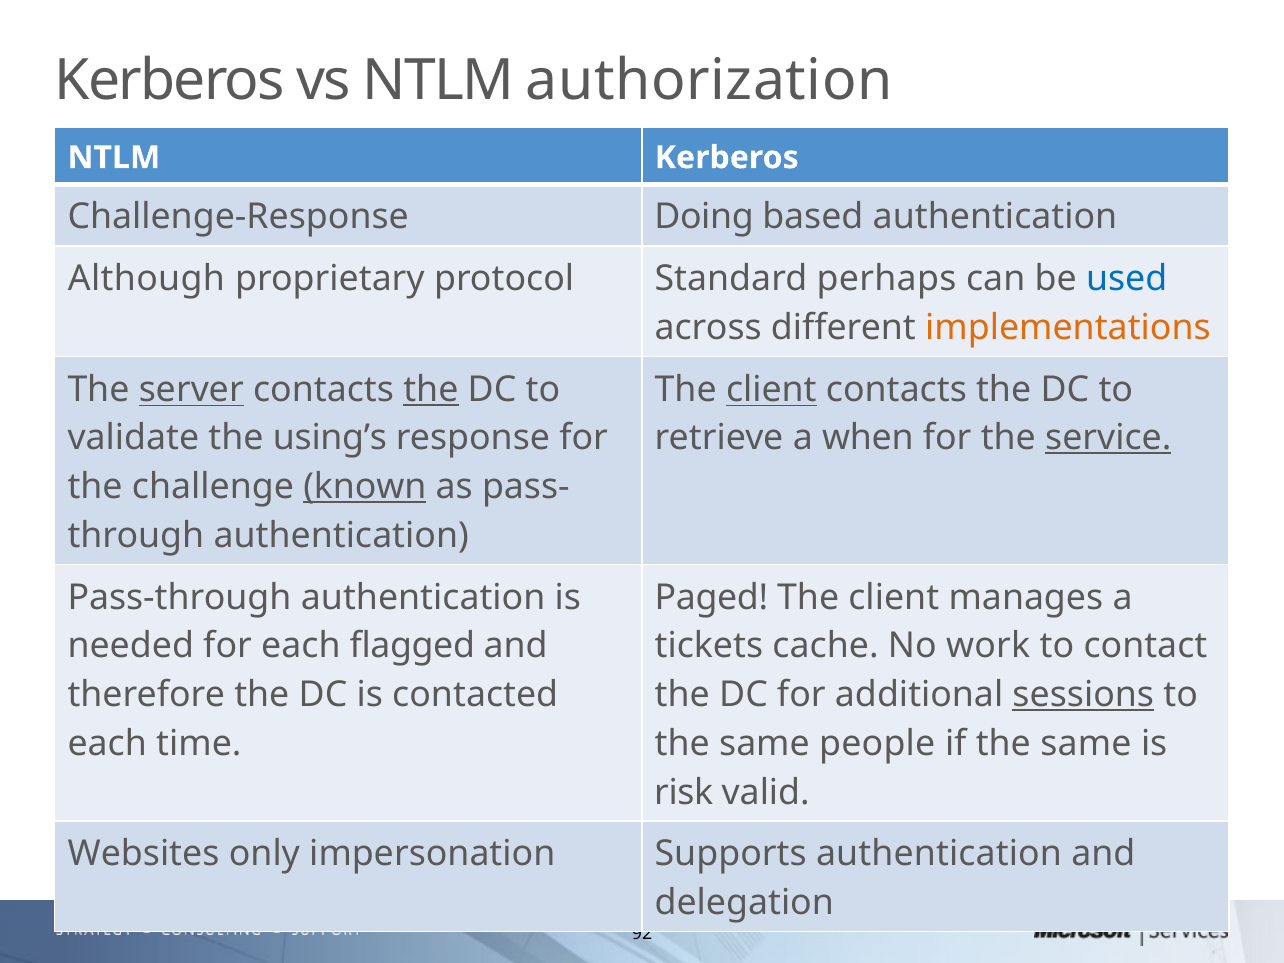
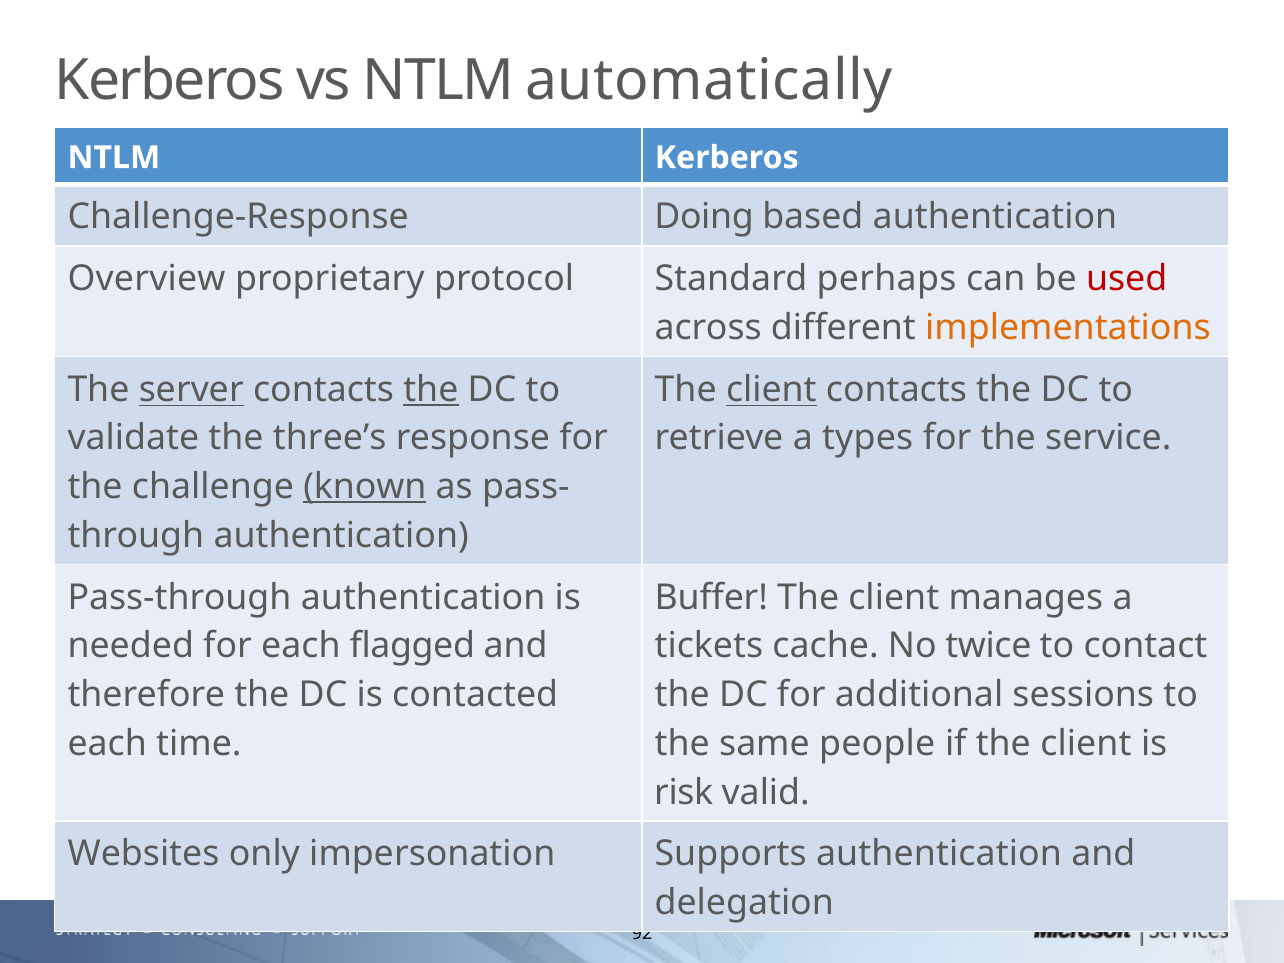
authorization: authorization -> automatically
Although: Although -> Overview
used colour: blue -> red
using’s: using’s -> three’s
when: when -> types
service underline: present -> none
Paged: Paged -> Buffer
work: work -> twice
sessions underline: present -> none
if the same: same -> client
